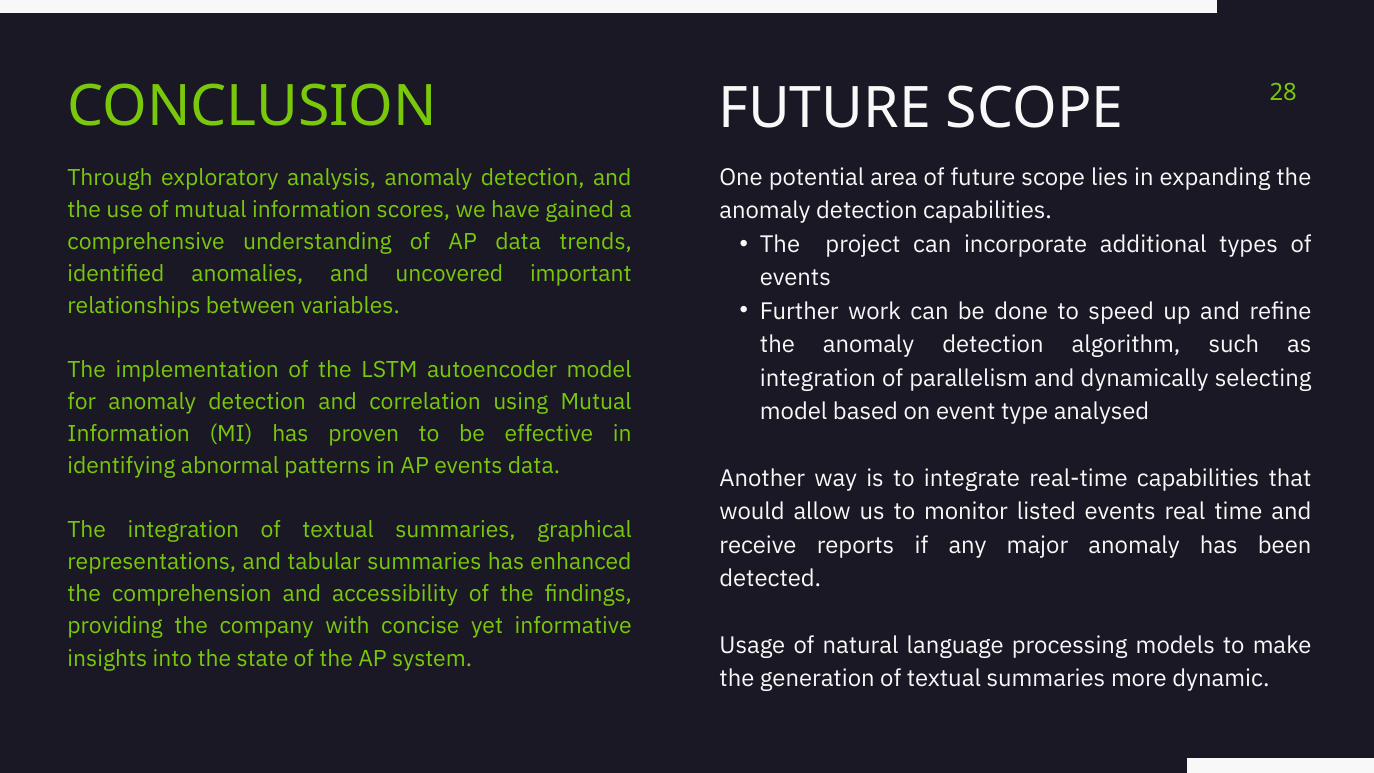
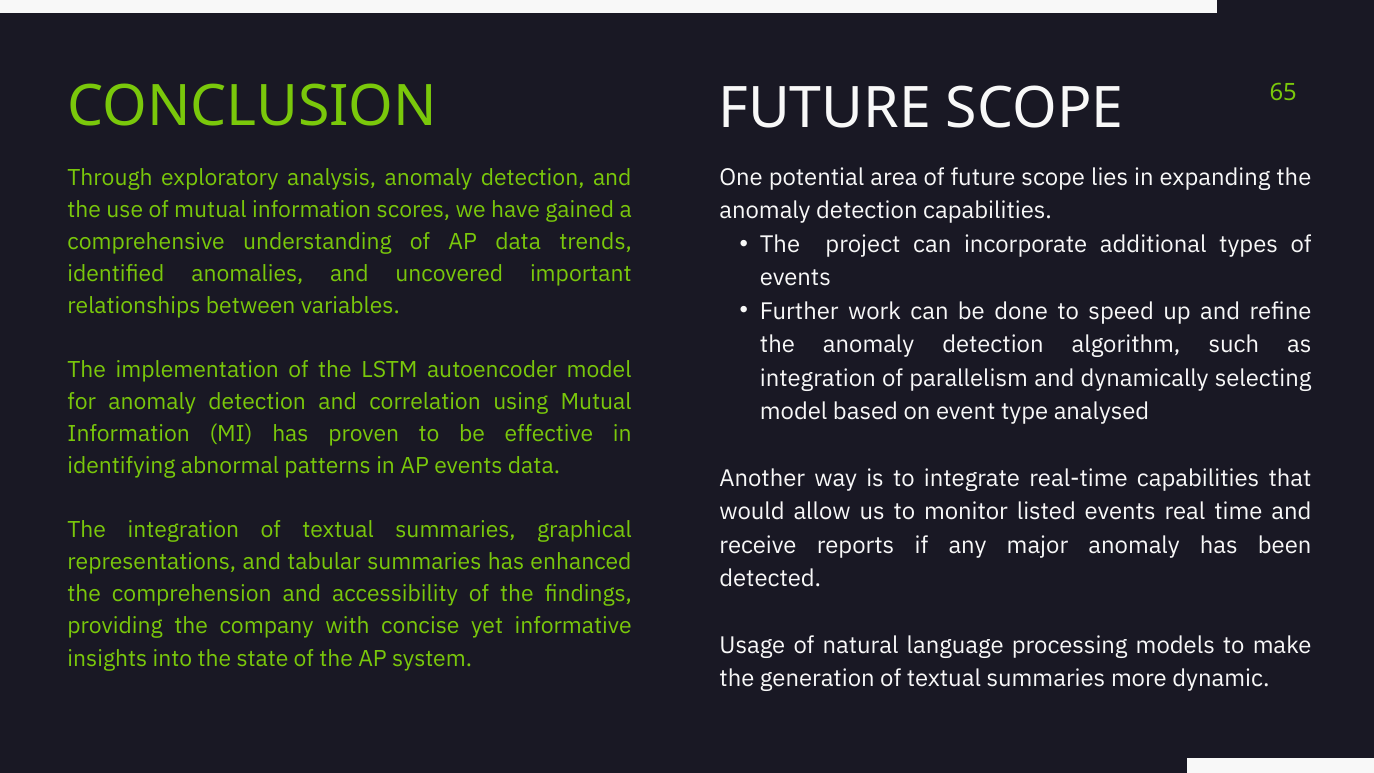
28: 28 -> 65
